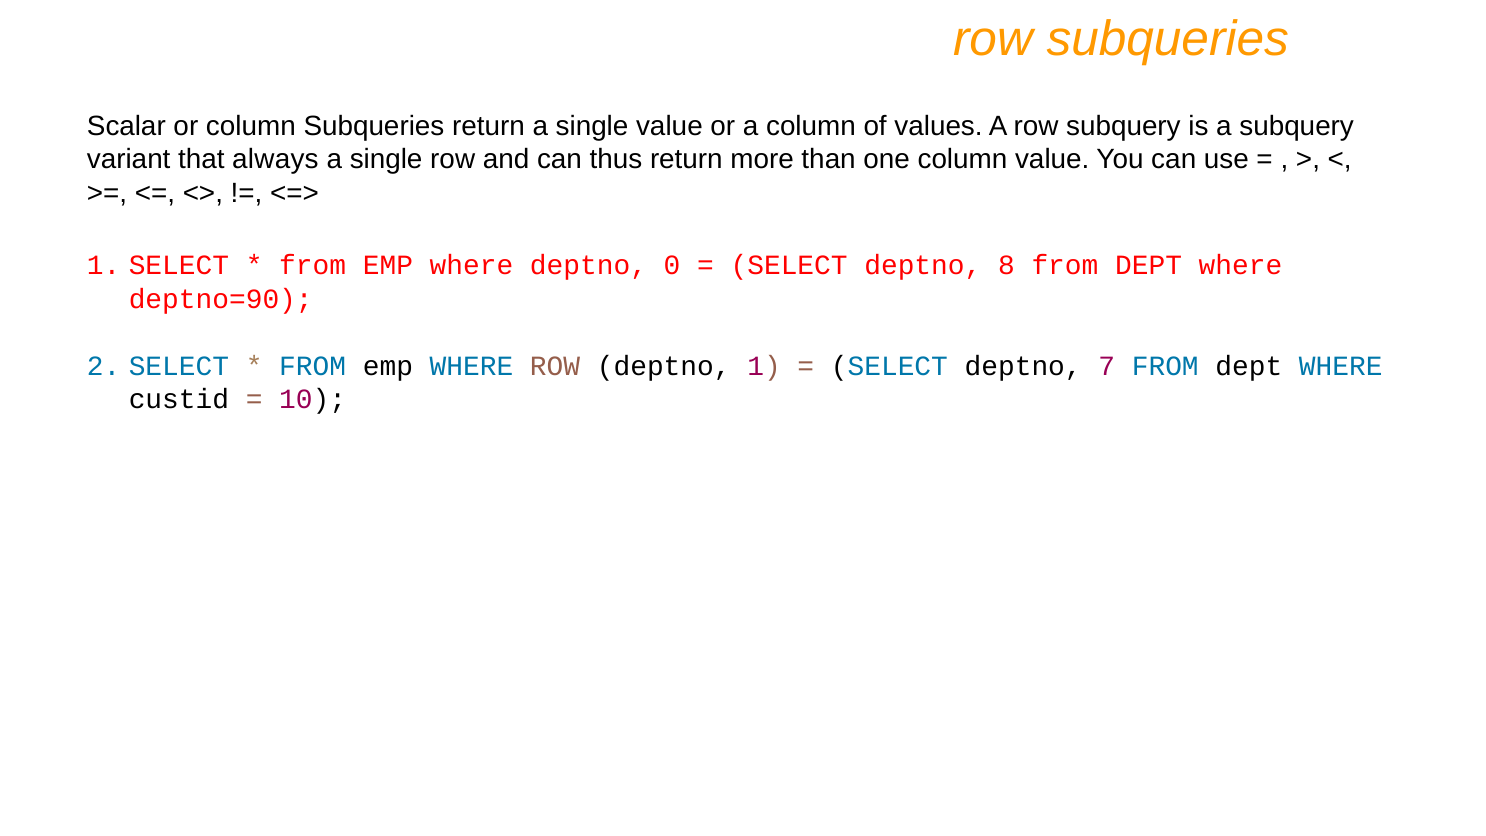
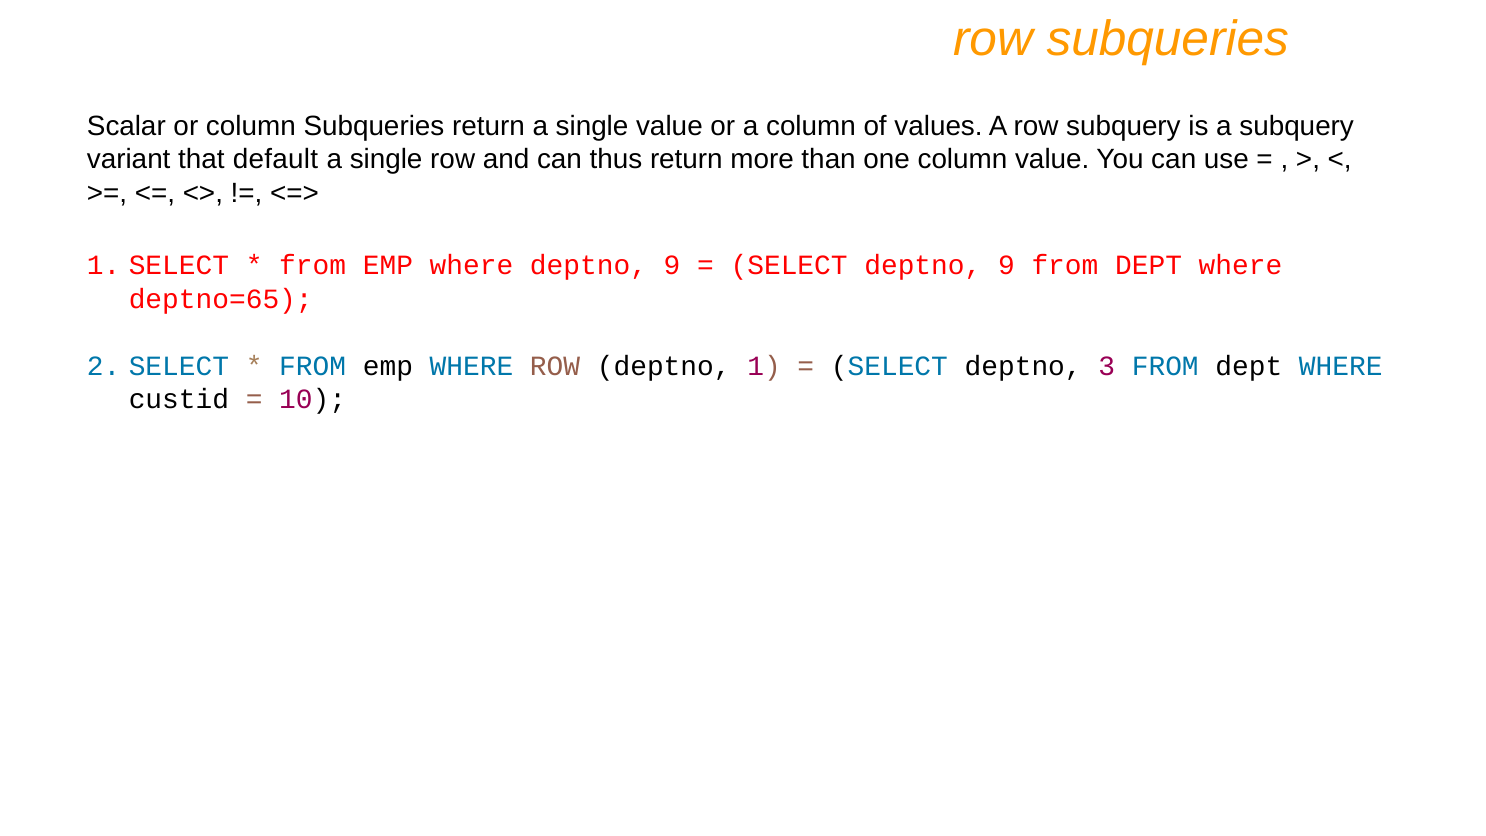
always: always -> default
where deptno 0: 0 -> 9
SELECT deptno 8: 8 -> 9
deptno=90: deptno=90 -> deptno=65
7: 7 -> 3
